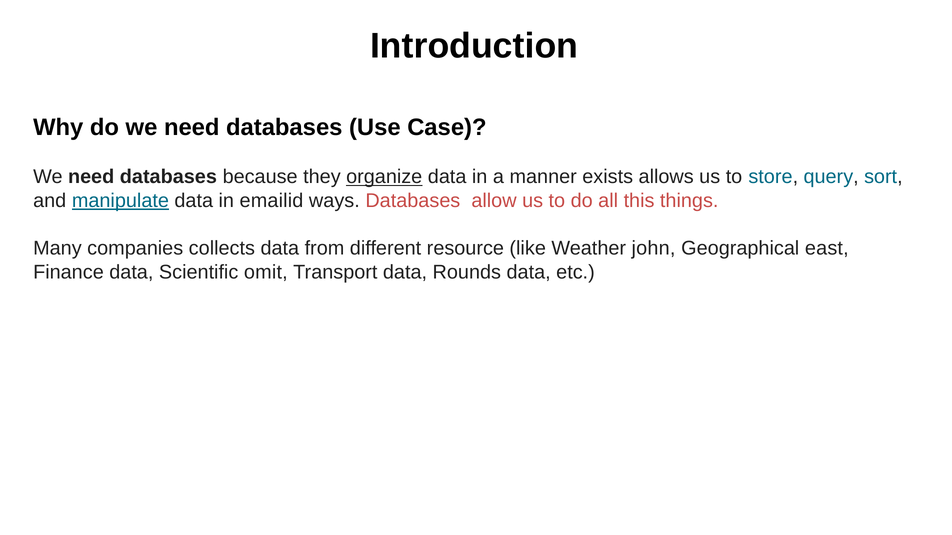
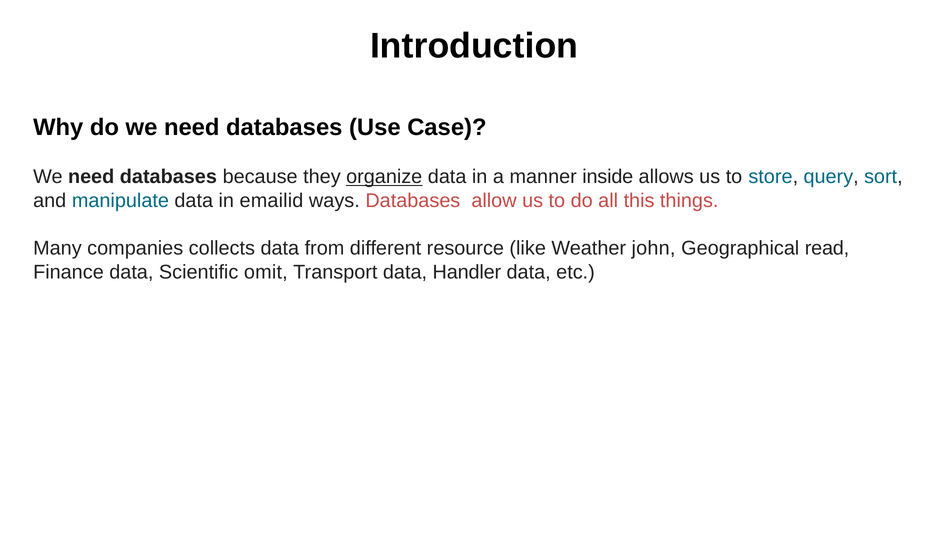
exists: exists -> inside
manipulate underline: present -> none
east: east -> read
Rounds: Rounds -> Handler
